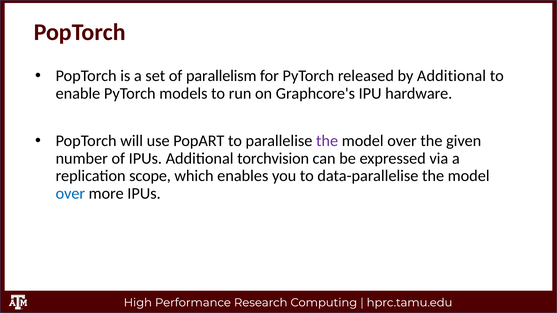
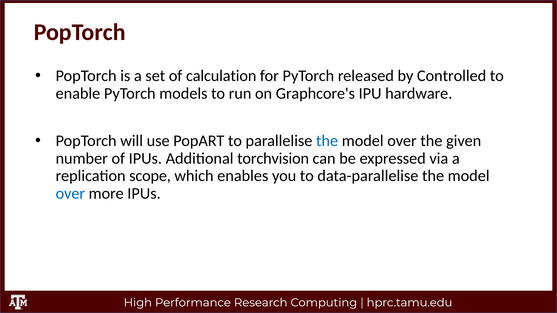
parallelism: parallelism -> calculation
by Additional: Additional -> Controlled
the at (327, 141) colour: purple -> blue
